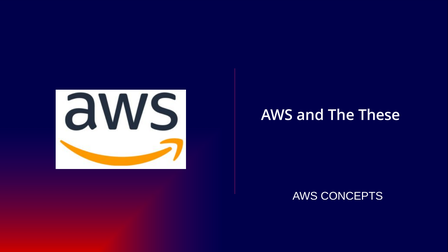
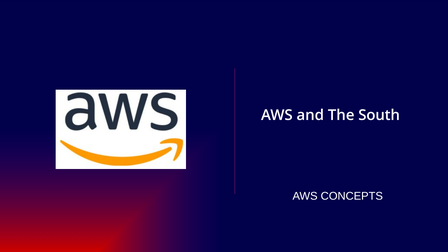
These: These -> South
